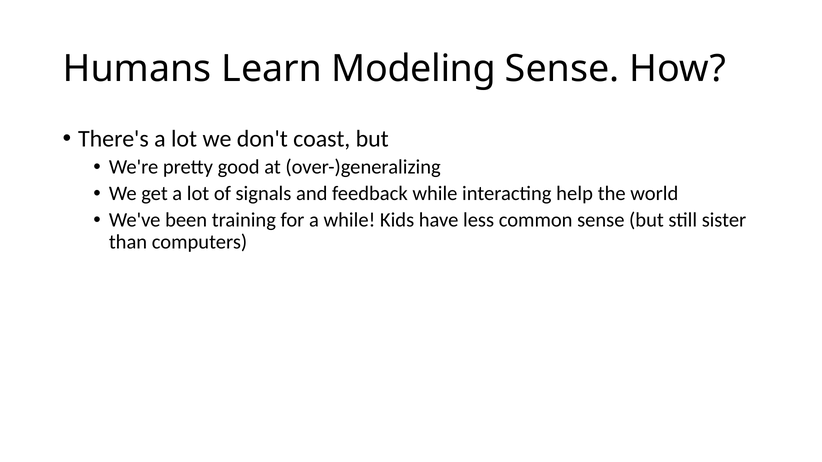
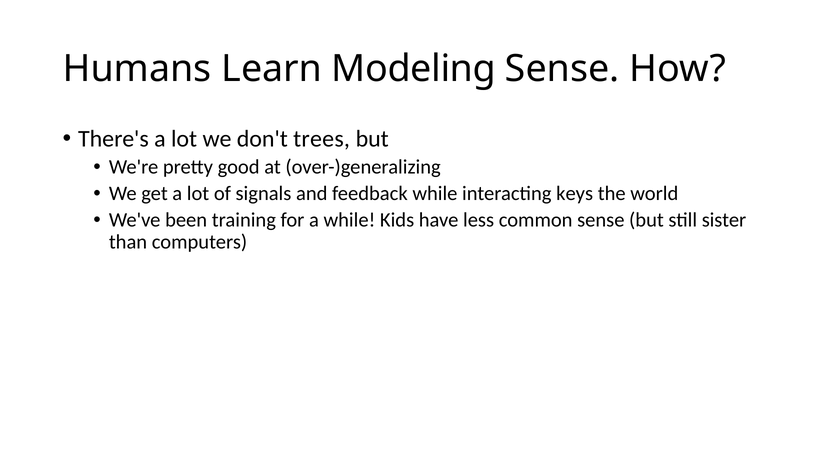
coast: coast -> trees
help: help -> keys
